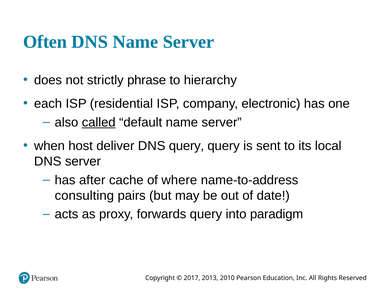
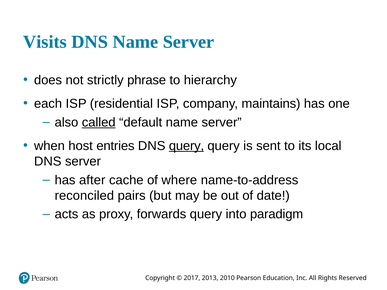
Often: Often -> Visits
electronic: electronic -> maintains
deliver: deliver -> entries
query at (186, 146) underline: none -> present
consulting: consulting -> reconciled
